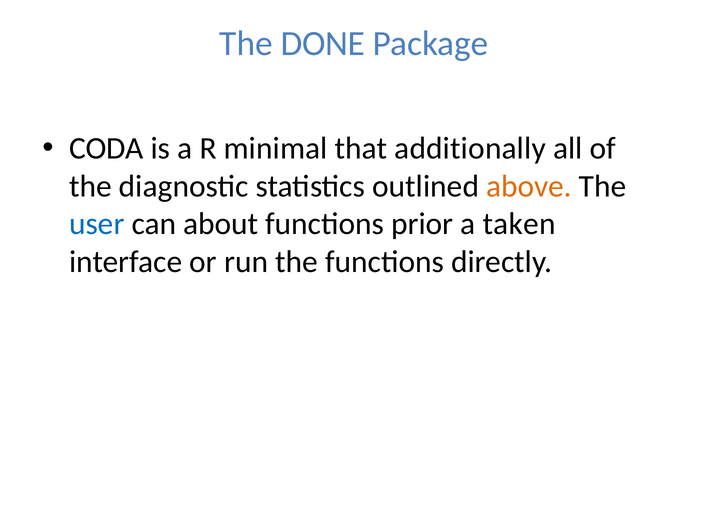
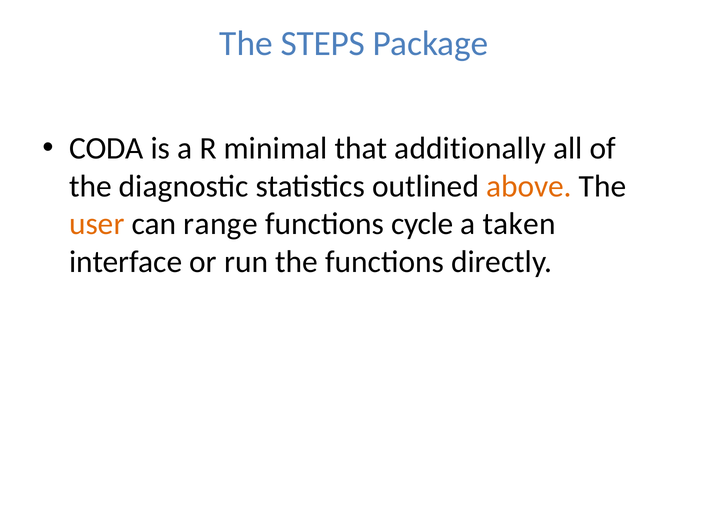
DONE: DONE -> STEPS
user colour: blue -> orange
about: about -> range
prior: prior -> cycle
